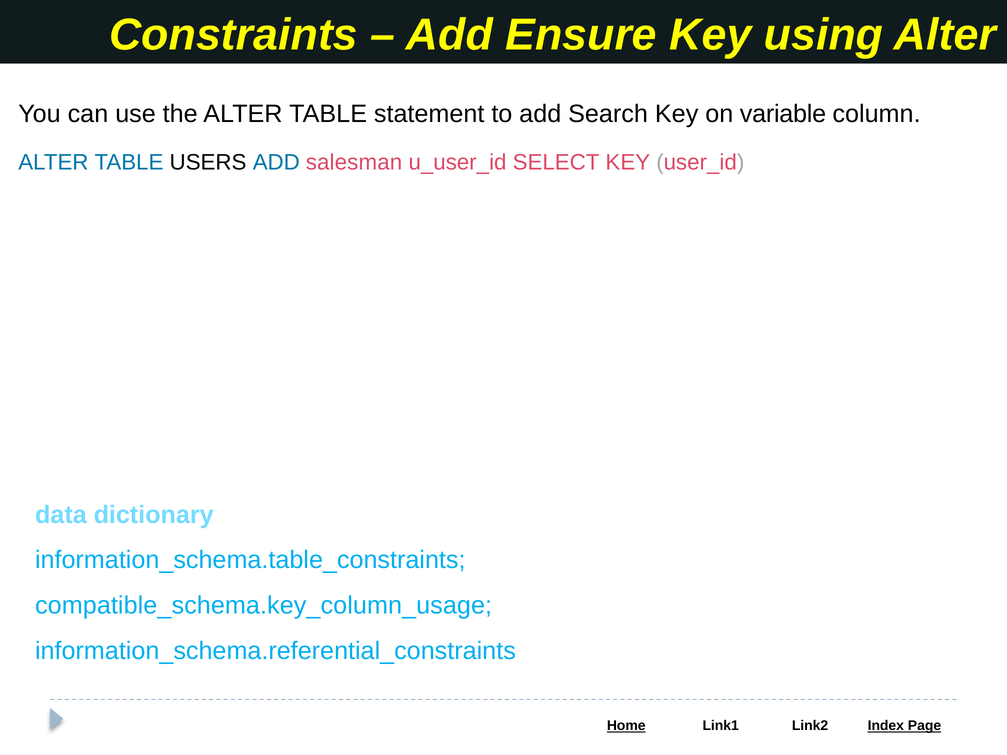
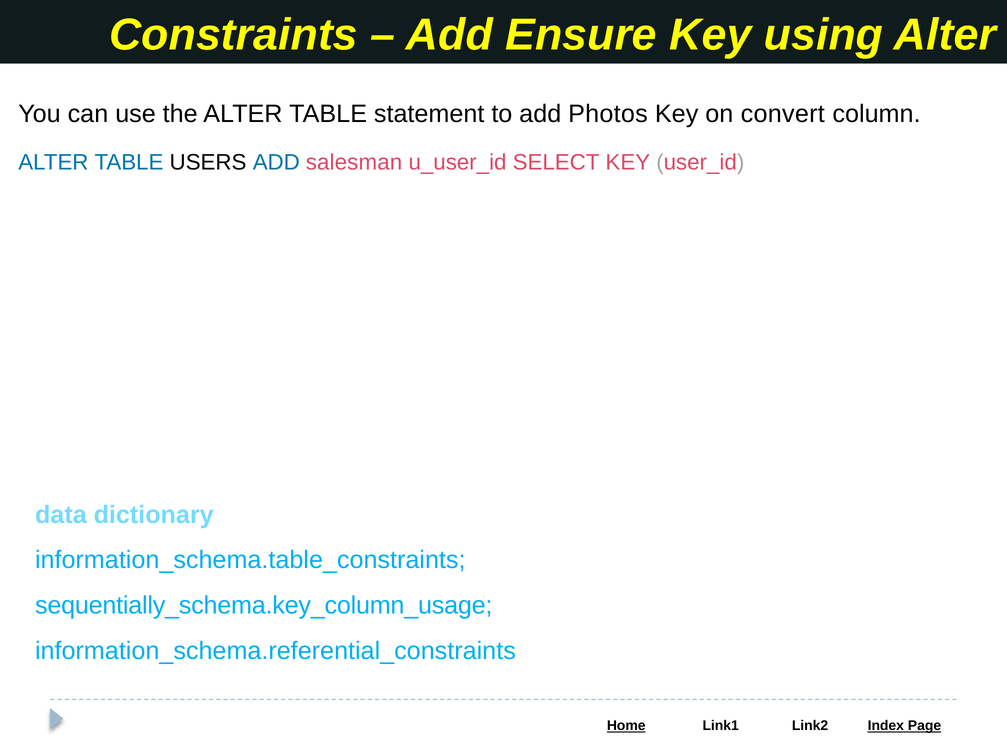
Search: Search -> Photos
variable: variable -> convert
compatible_schema.key_column_usage: compatible_schema.key_column_usage -> sequentially_schema.key_column_usage
